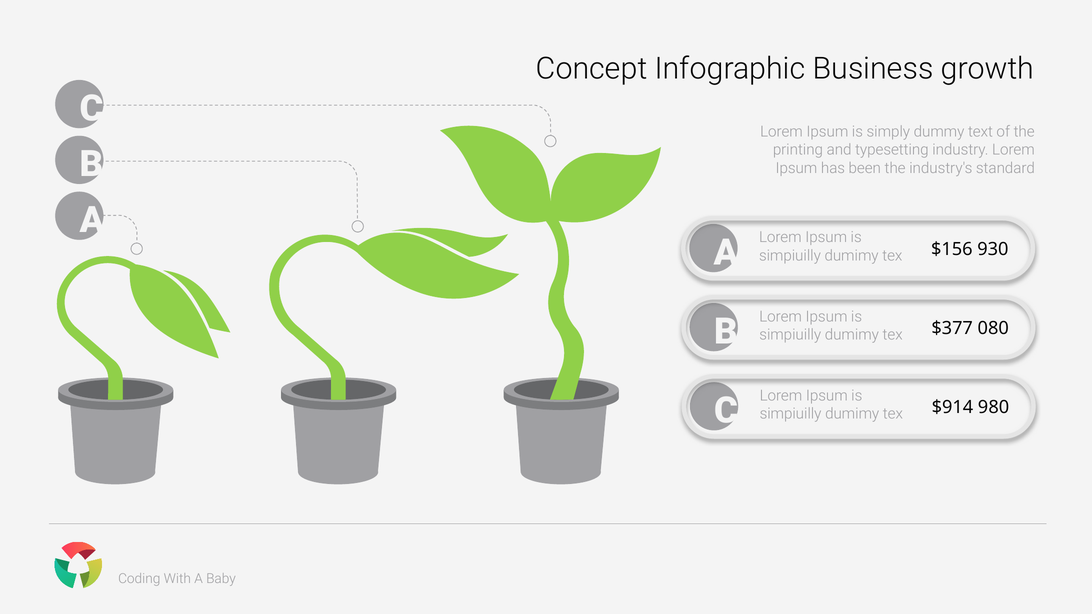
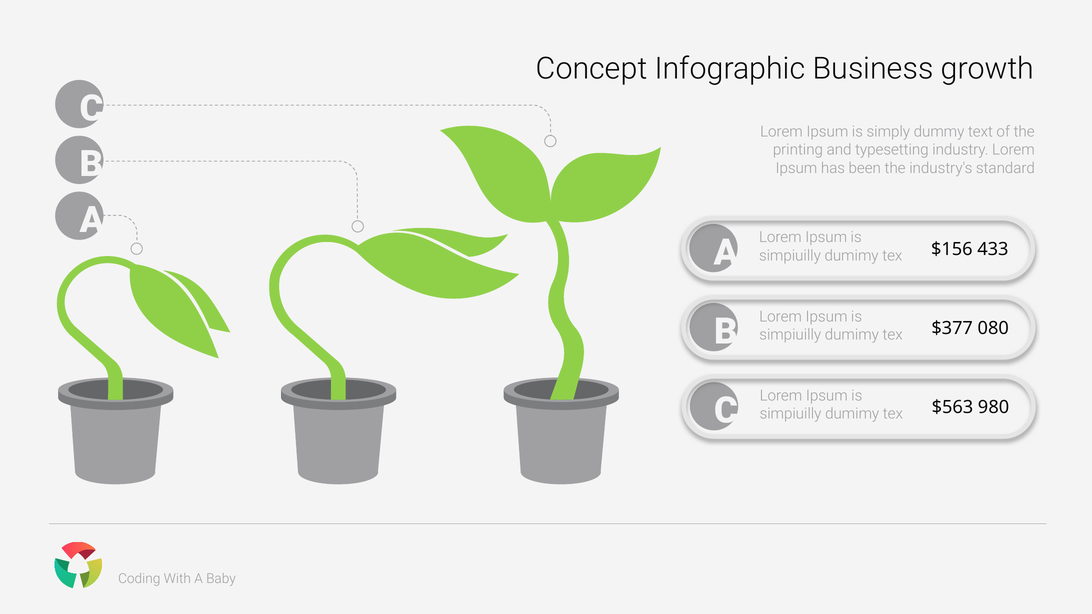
930: 930 -> 433
$914: $914 -> $563
